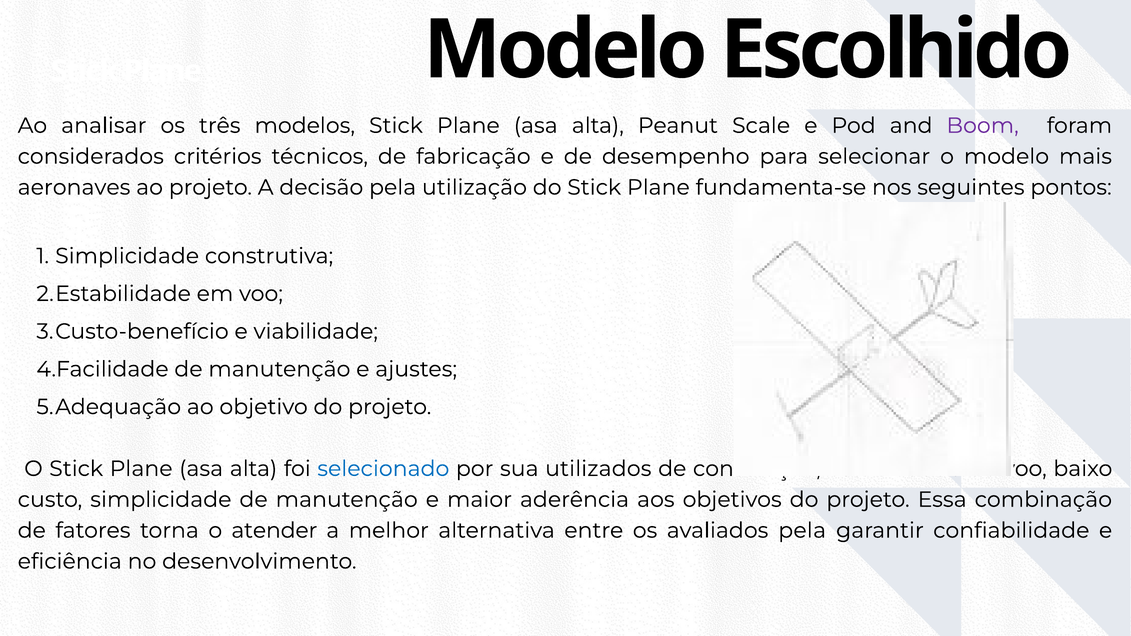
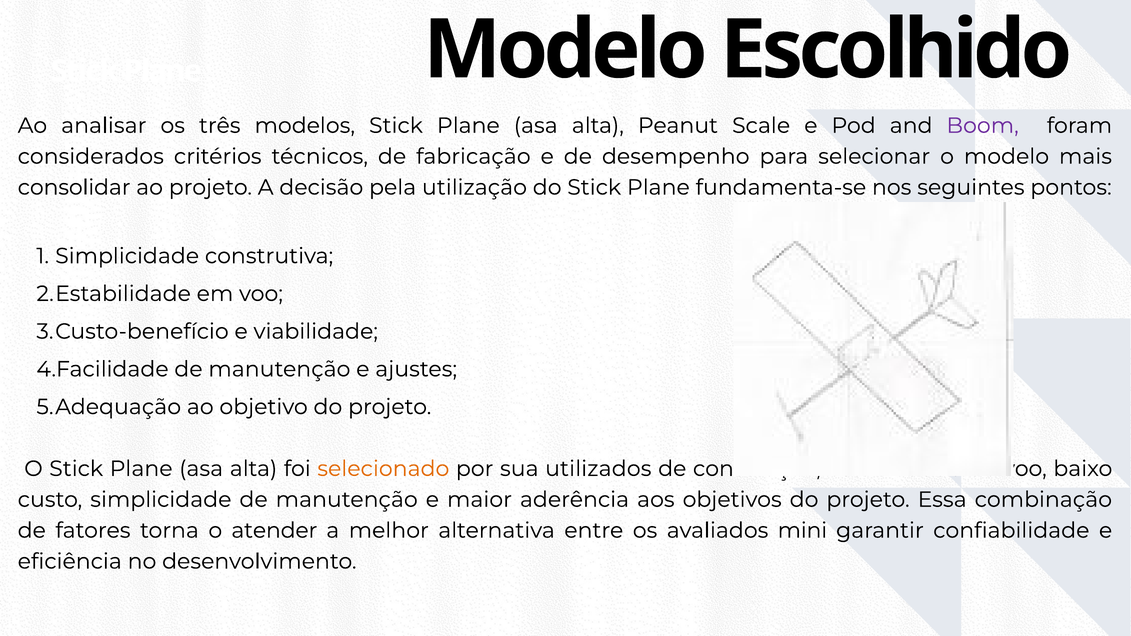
aeronaves: aeronaves -> consolidar
selecionado colour: blue -> orange
avaliados pela: pela -> mini
